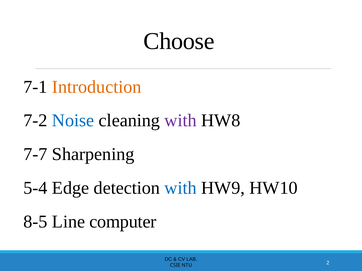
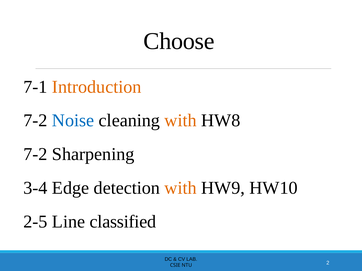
with at (181, 121) colour: purple -> orange
7-7 at (35, 155): 7-7 -> 7-2
5-4: 5-4 -> 3-4
with at (181, 188) colour: blue -> orange
8-5: 8-5 -> 2-5
computer: computer -> classified
